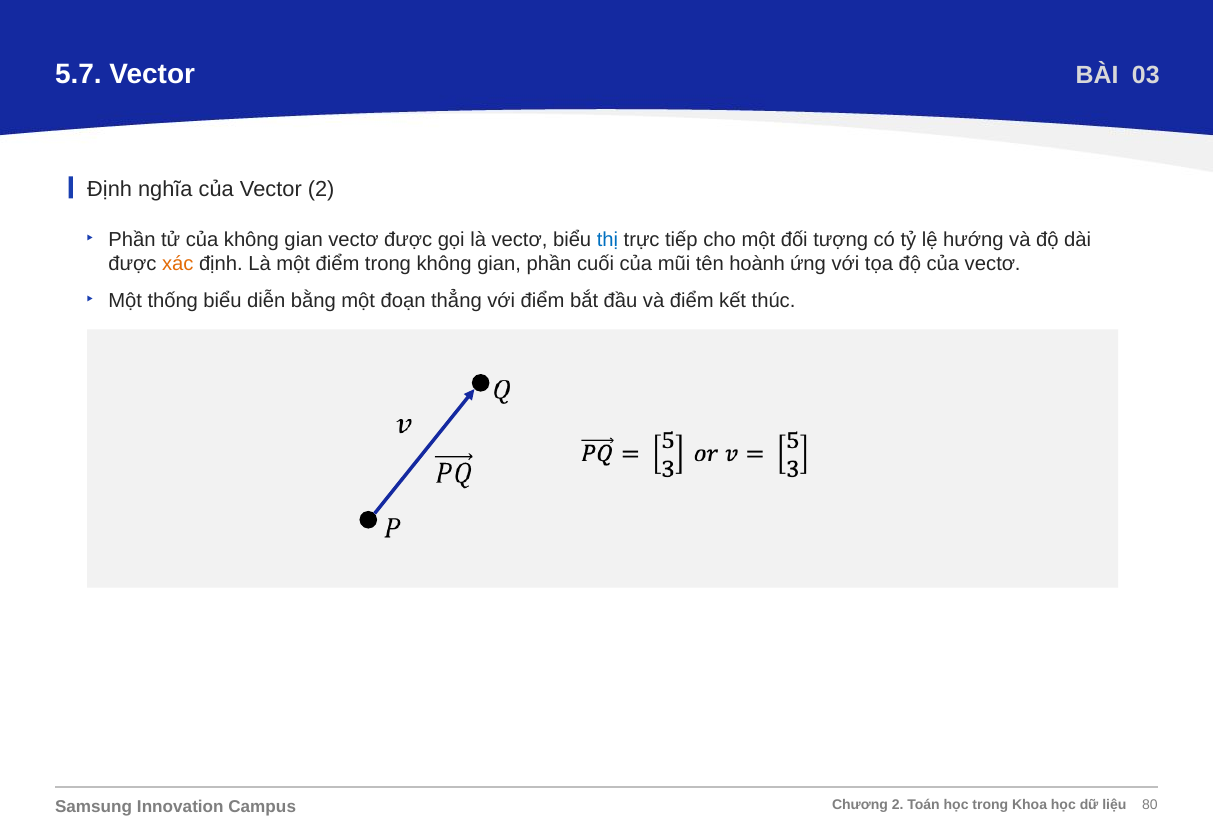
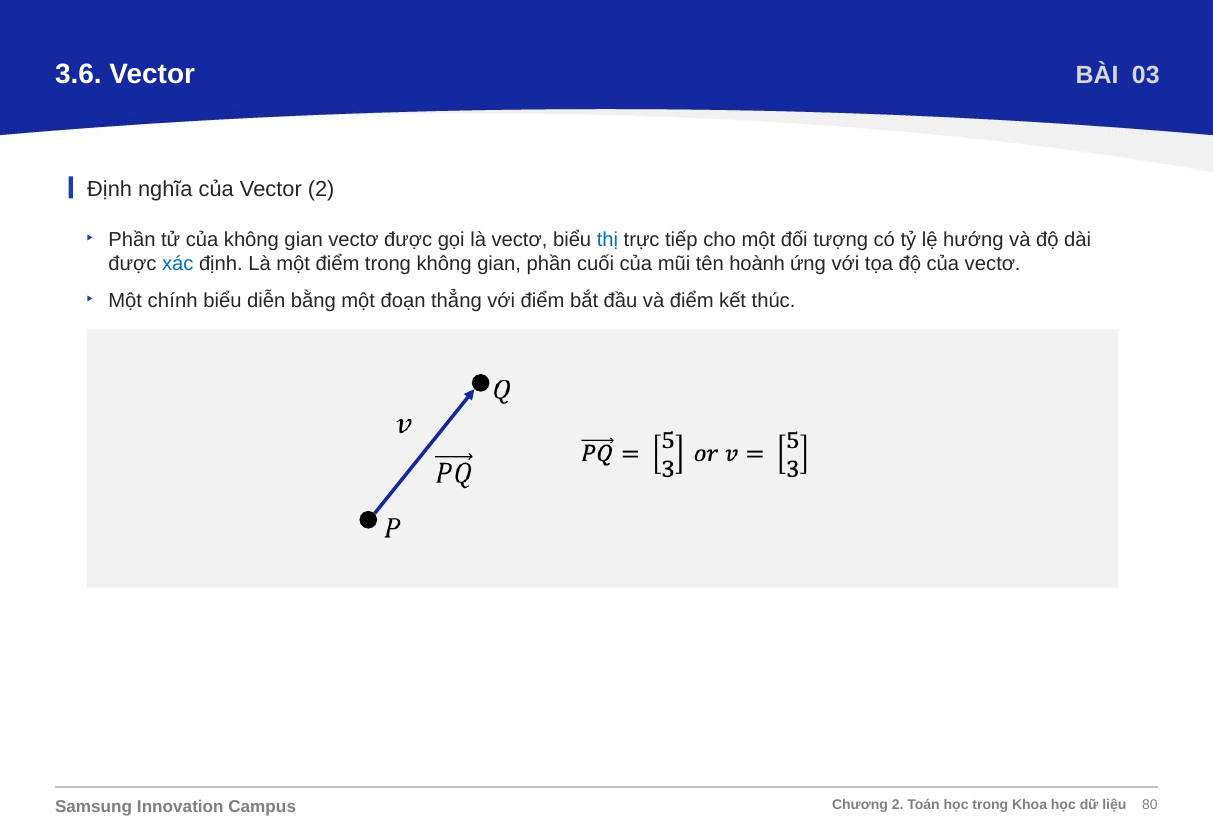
5.7: 5.7 -> 3.6
xác colour: orange -> blue
thống: thống -> chính
